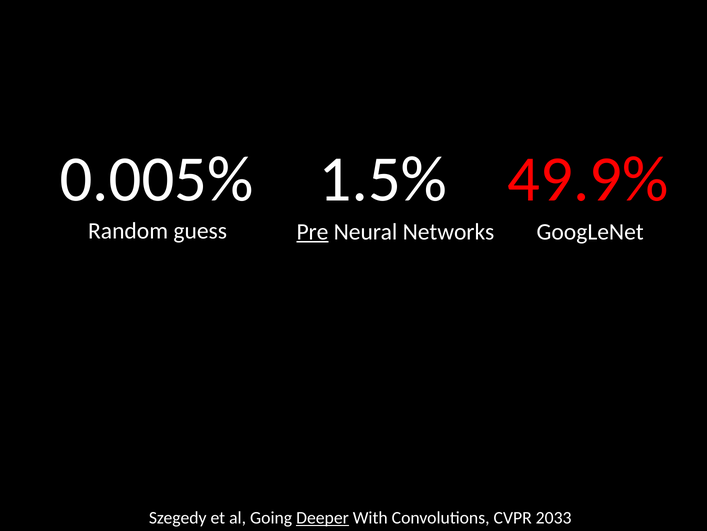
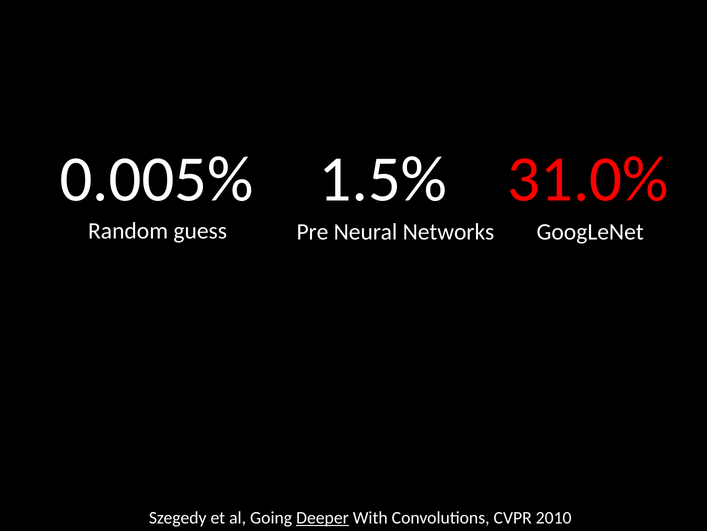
49.9%: 49.9% -> 31.0%
Pre underline: present -> none
2033: 2033 -> 2010
